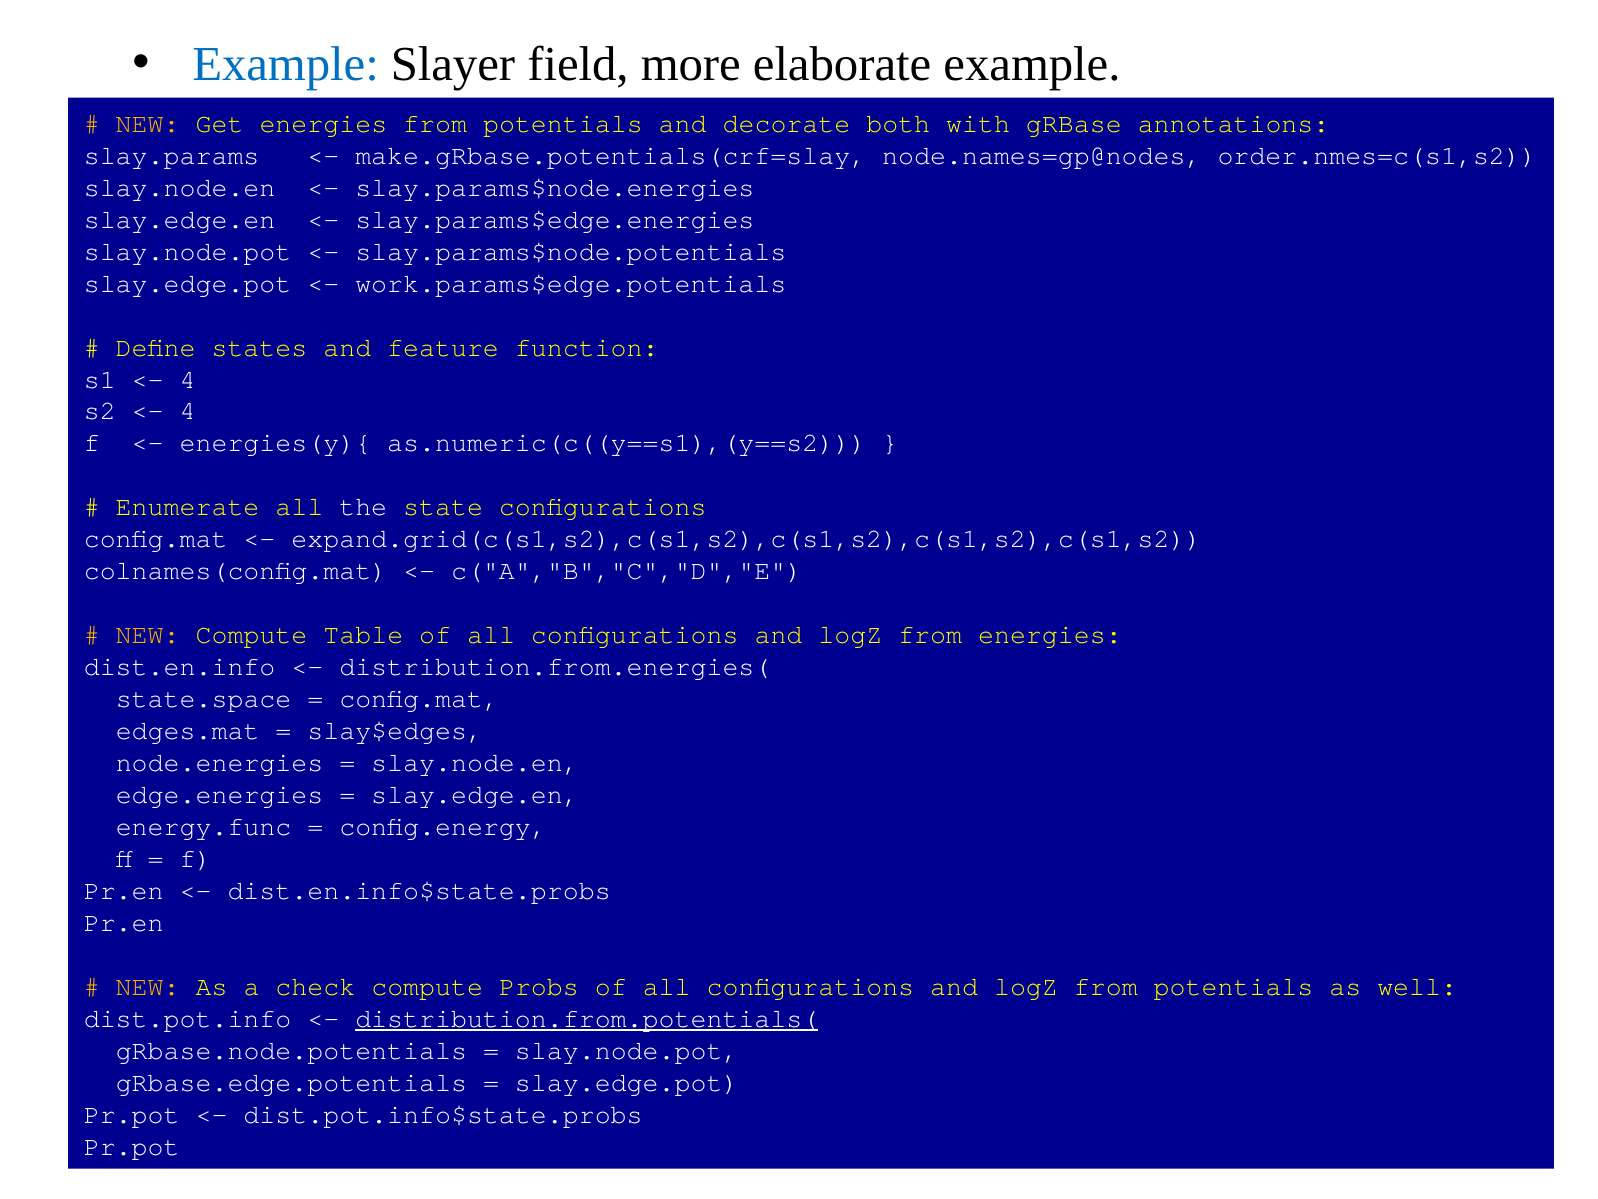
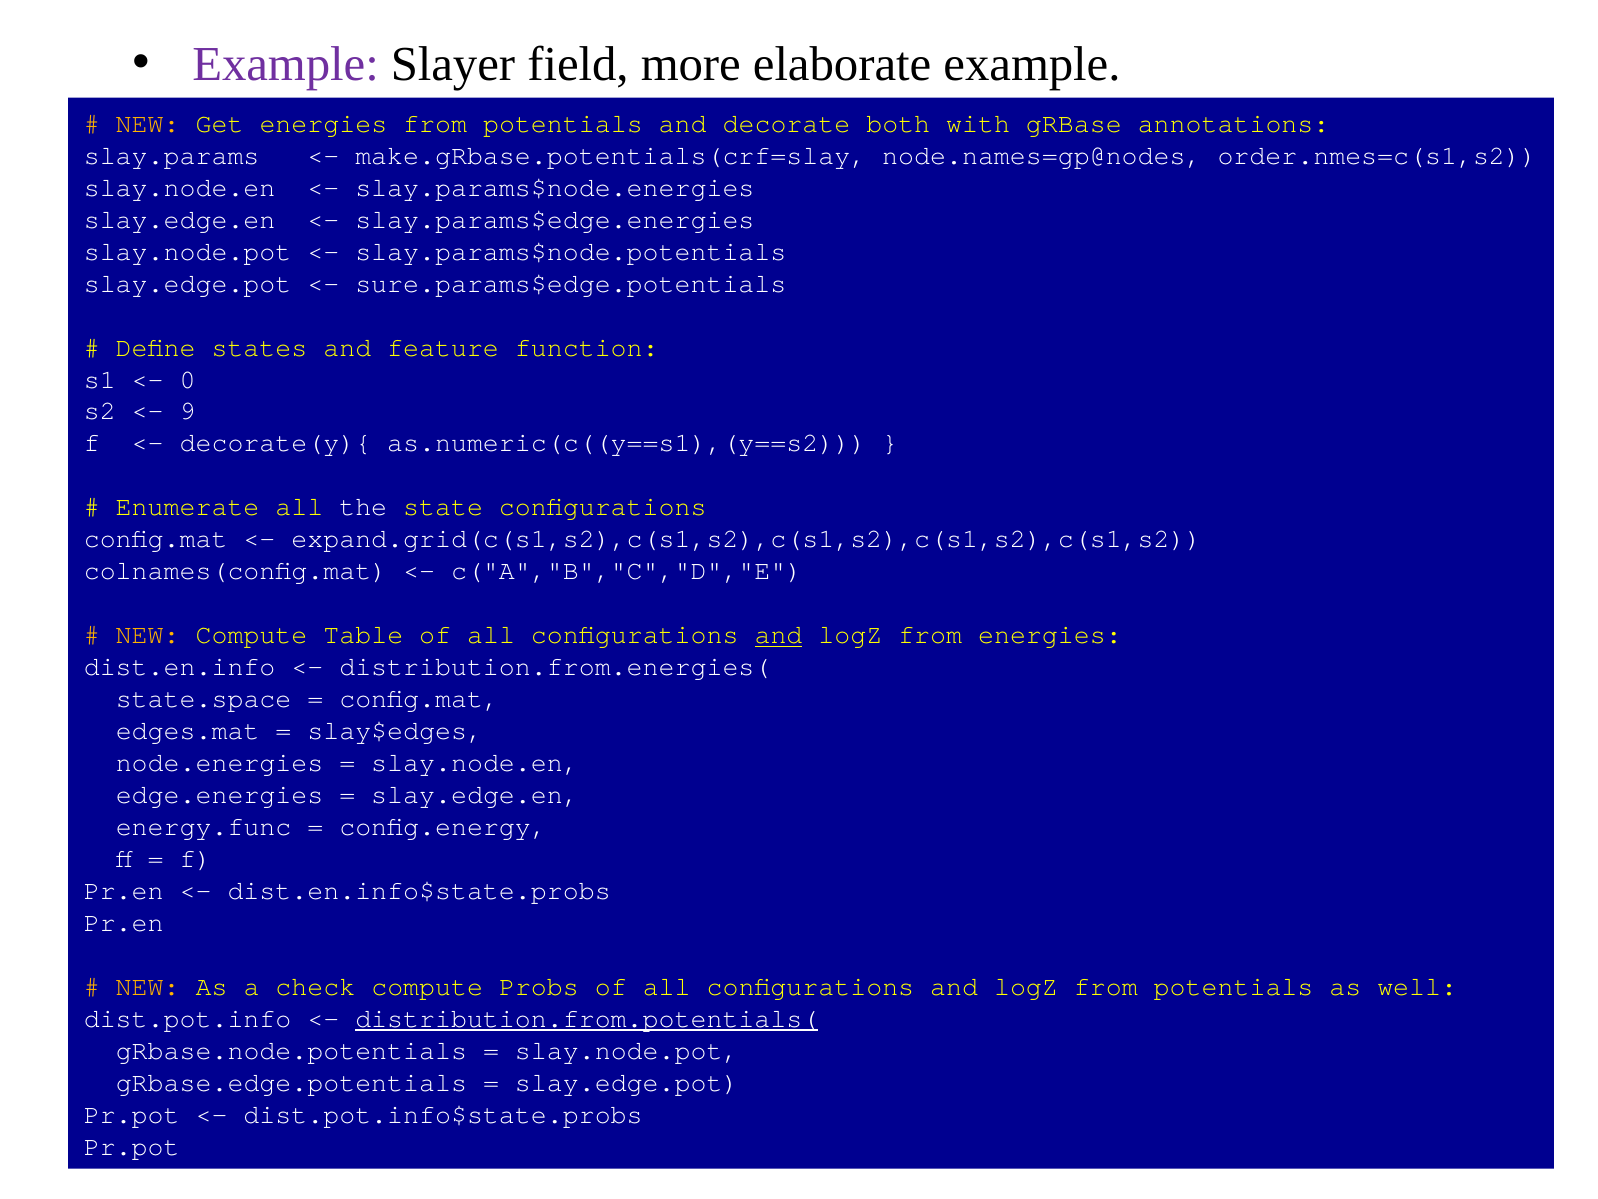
Example at (286, 64) colour: blue -> purple
work.params$edge.potentials: work.params$edge.potentials -> sure.params$edge.potentials
4 at (188, 379): 4 -> 0
4 at (188, 411): 4 -> 9
energies(y){: energies(y){ -> decorate(y){
and at (778, 635) underline: none -> present
